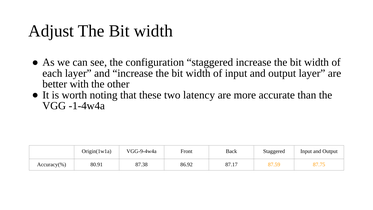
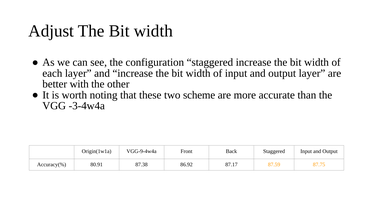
latency: latency -> scheme
-1-4w4a: -1-4w4a -> -3-4w4a
